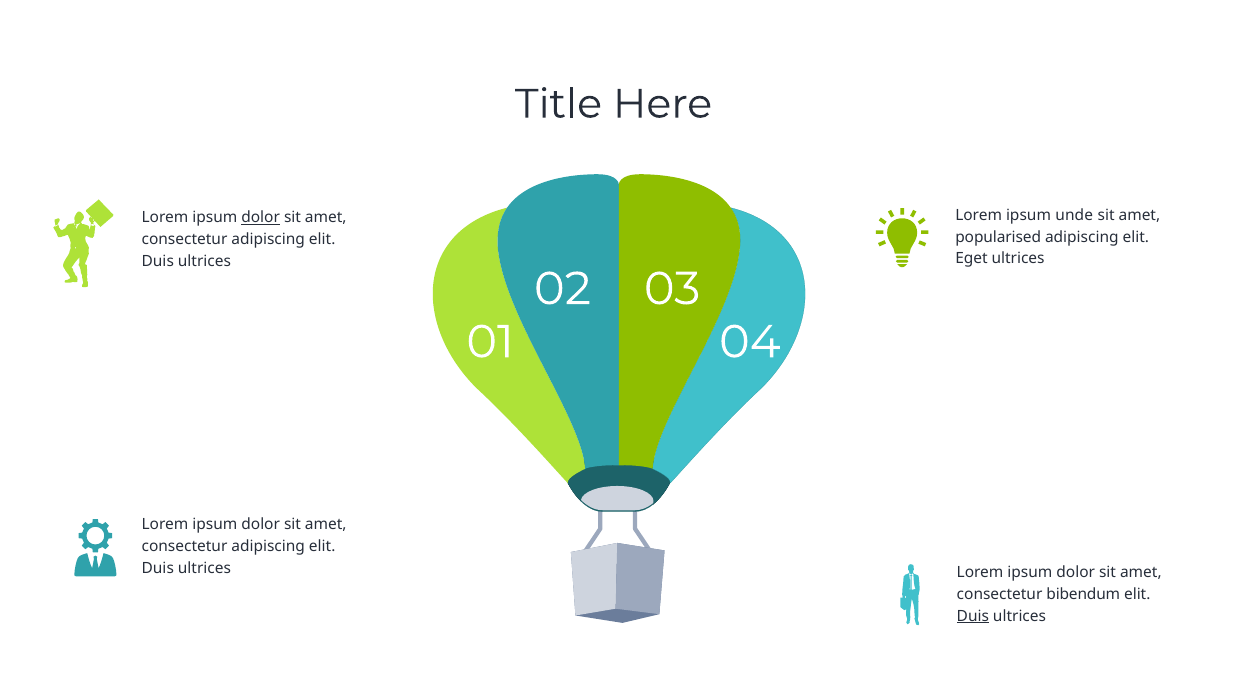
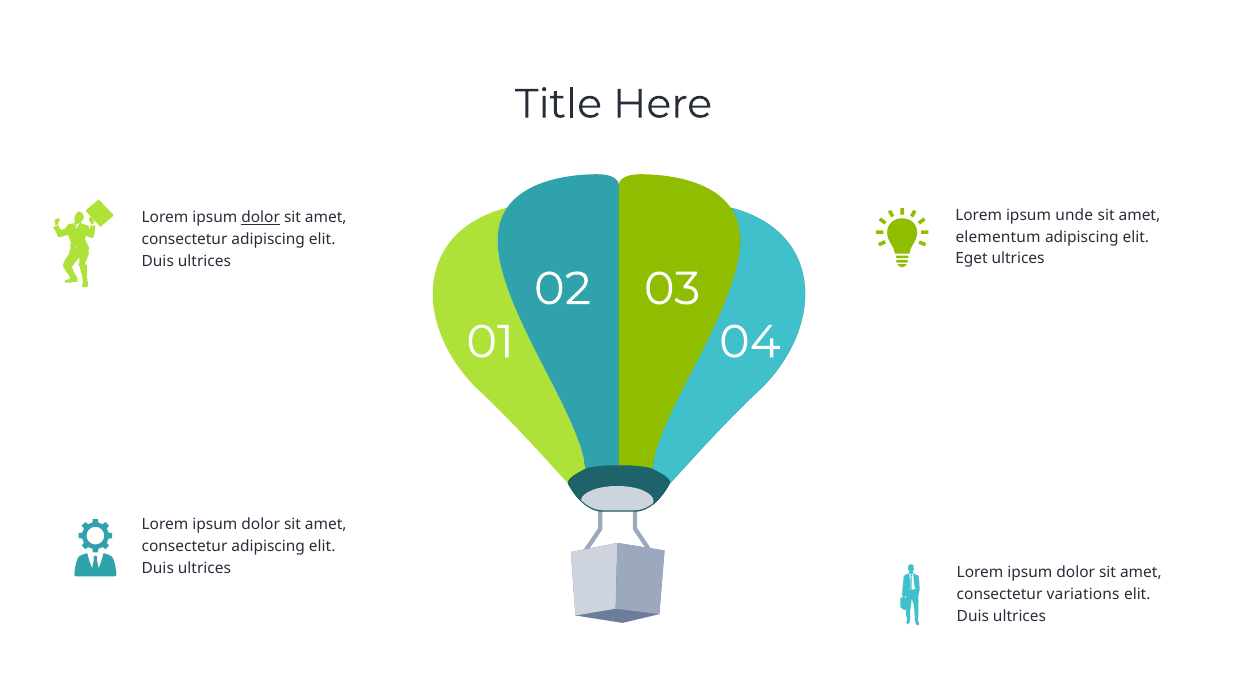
popularised: popularised -> elementum
bibendum: bibendum -> variations
Duis at (973, 616) underline: present -> none
